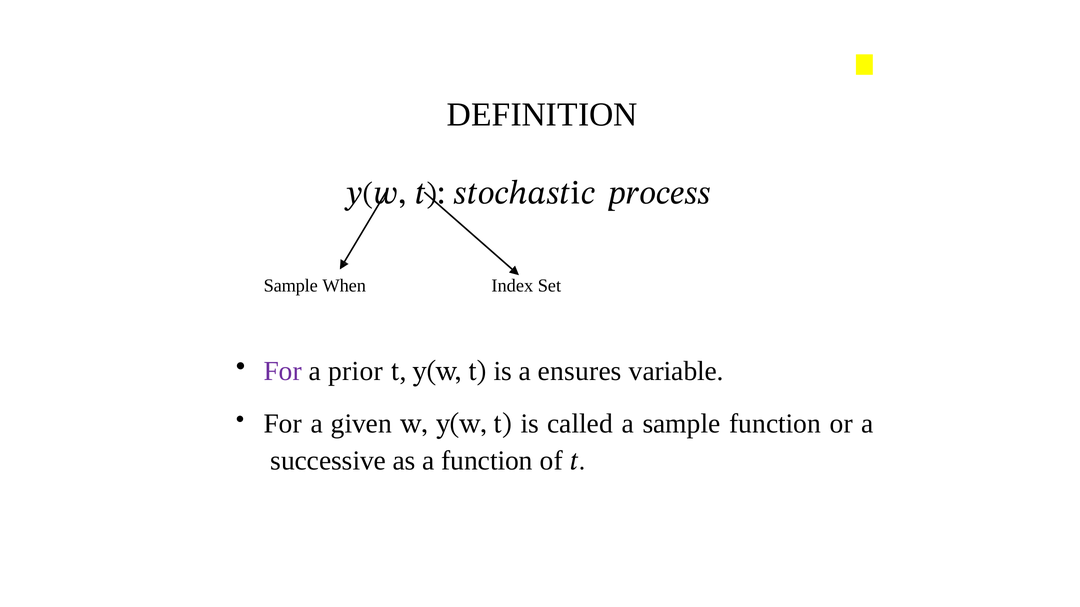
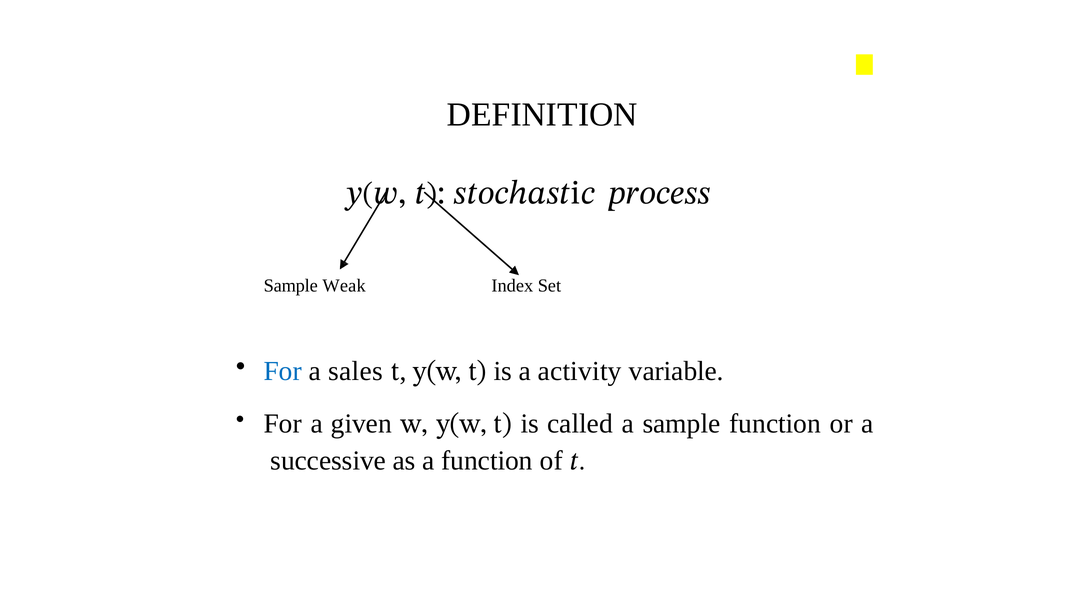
When: When -> Weak
For at (283, 371) colour: purple -> blue
prior: prior -> sales
ensures: ensures -> activity
